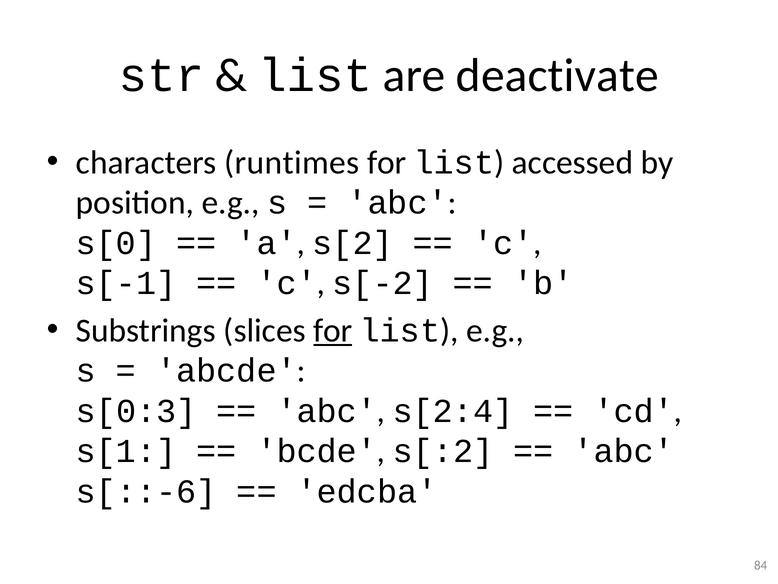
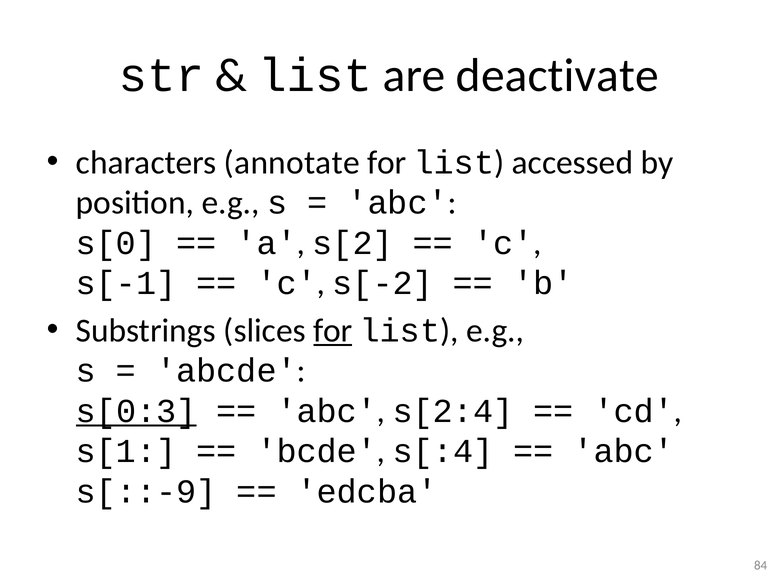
runtimes: runtimes -> annotate
s[0:3 underline: none -> present
s[:2: s[:2 -> s[:4
s[::-6: s[::-6 -> s[::-9
